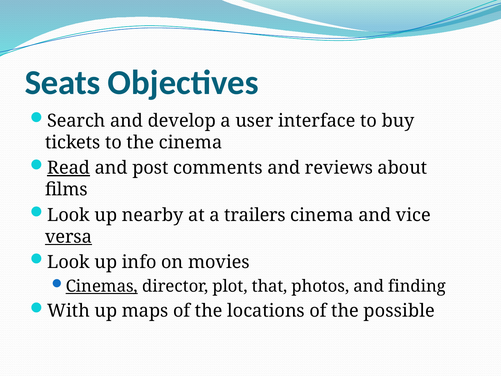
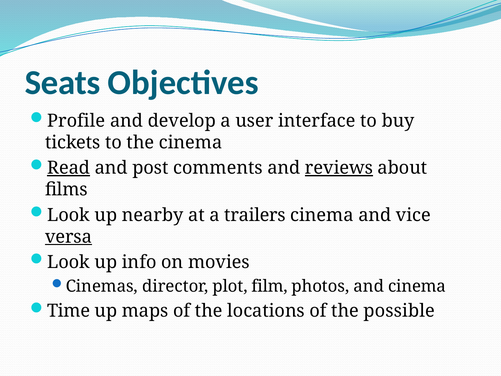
Search: Search -> Profile
reviews underline: none -> present
Cinemas underline: present -> none
that: that -> film
and finding: finding -> cinema
With: With -> Time
